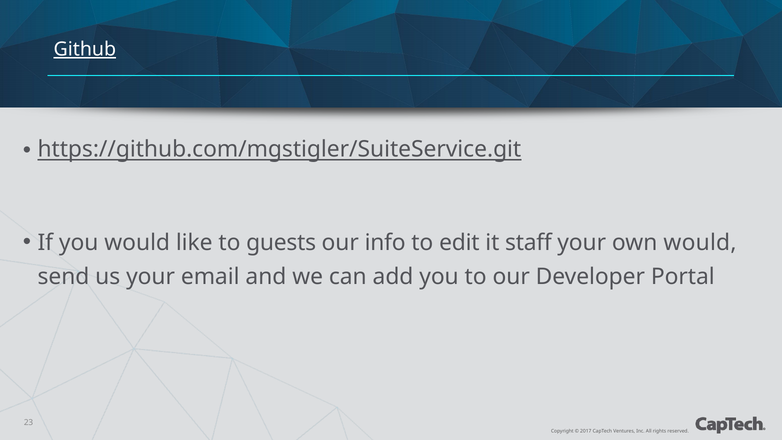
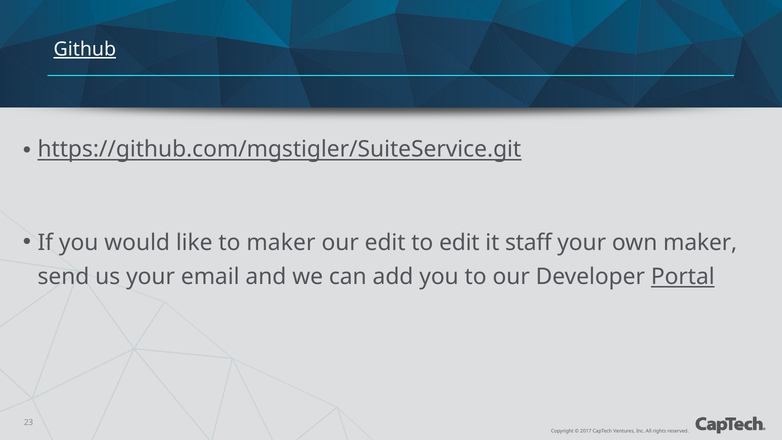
to guests: guests -> maker
our info: info -> edit
own would: would -> maker
Portal underline: none -> present
